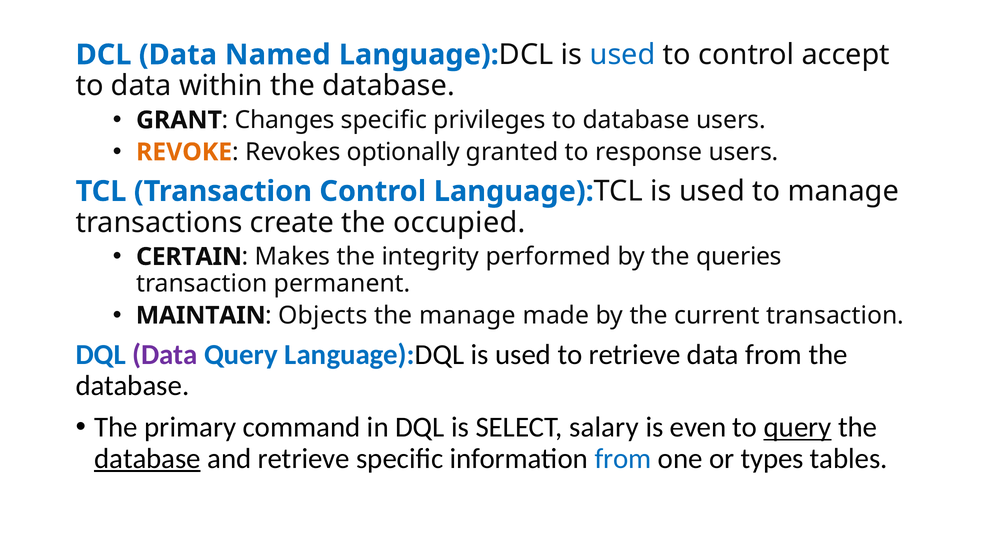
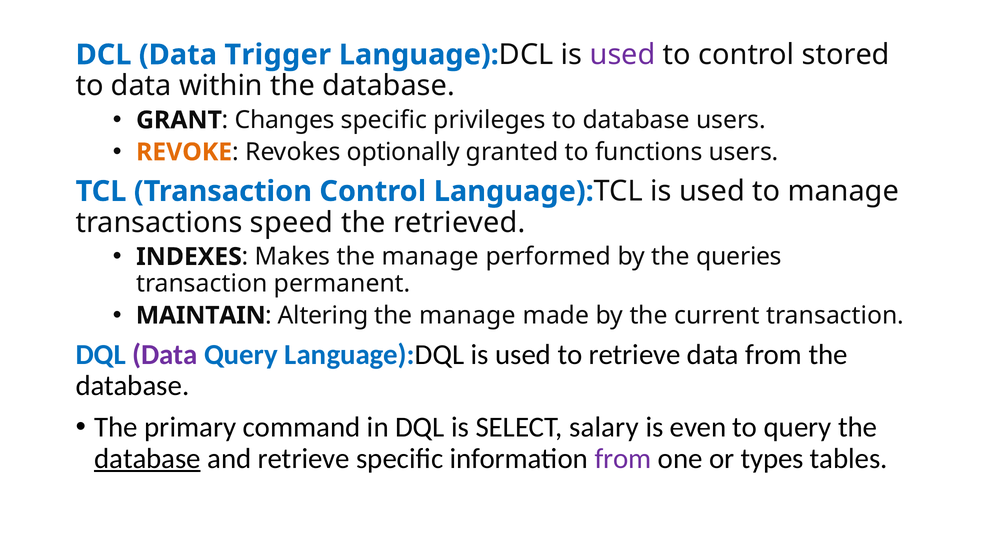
Named: Named -> Trigger
used at (623, 55) colour: blue -> purple
accept: accept -> stored
response: response -> functions
create: create -> speed
occupied: occupied -> retrieved
CERTAIN: CERTAIN -> INDEXES
Makes the integrity: integrity -> manage
Objects: Objects -> Altering
query at (798, 427) underline: present -> none
from at (623, 459) colour: blue -> purple
